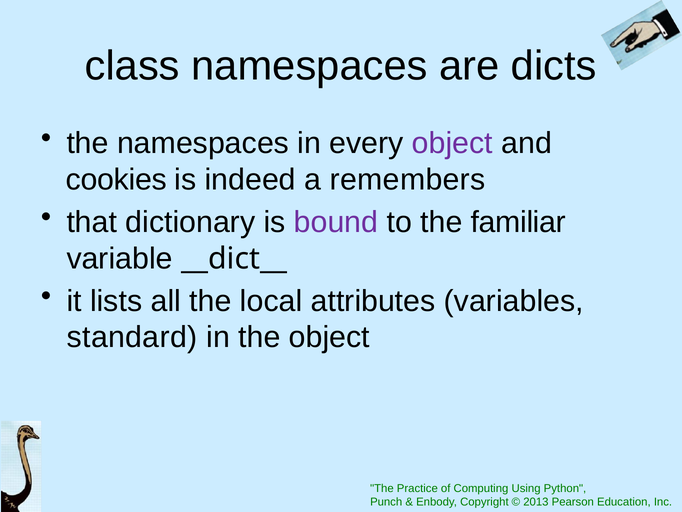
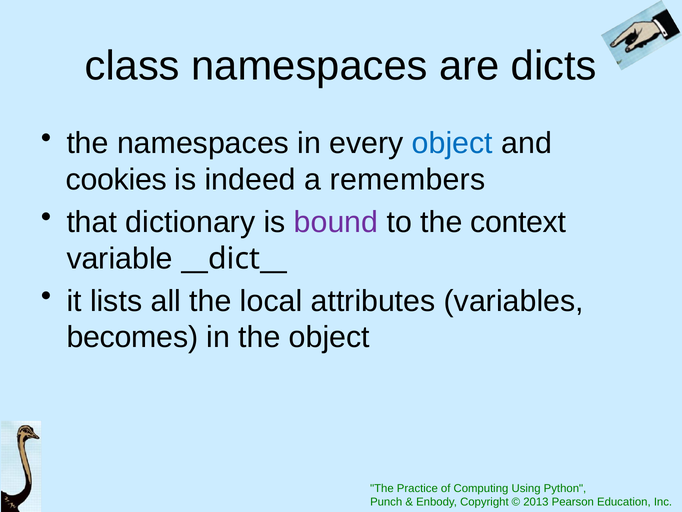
object at (452, 143) colour: purple -> blue
familiar: familiar -> context
standard: standard -> becomes
